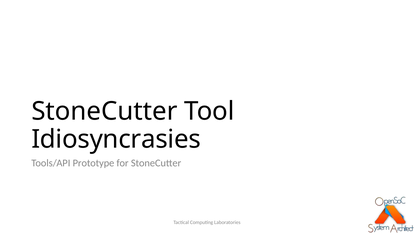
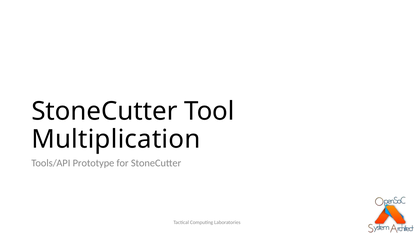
Idiosyncrasies: Idiosyncrasies -> Multiplication
